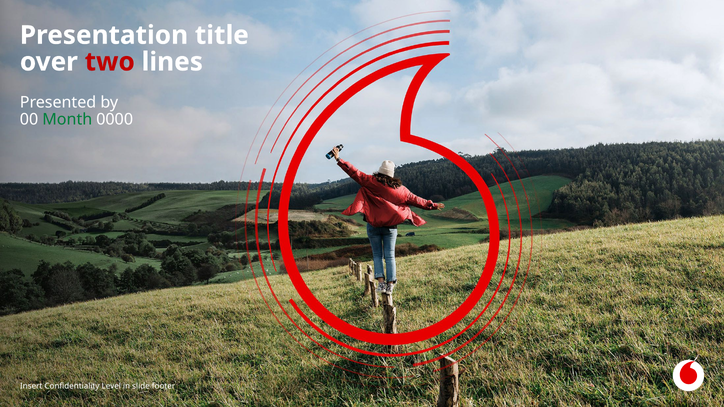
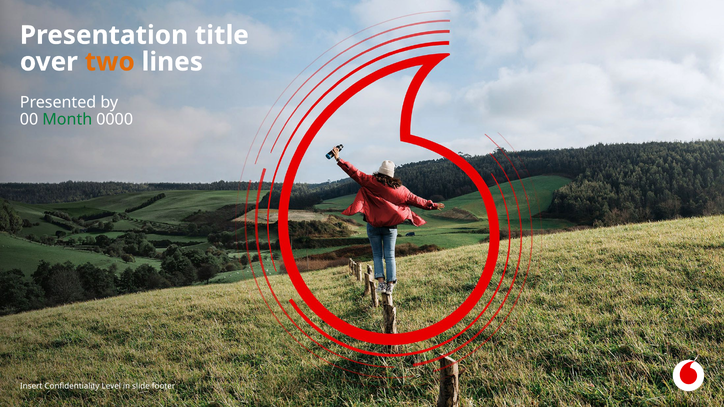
two colour: red -> orange
